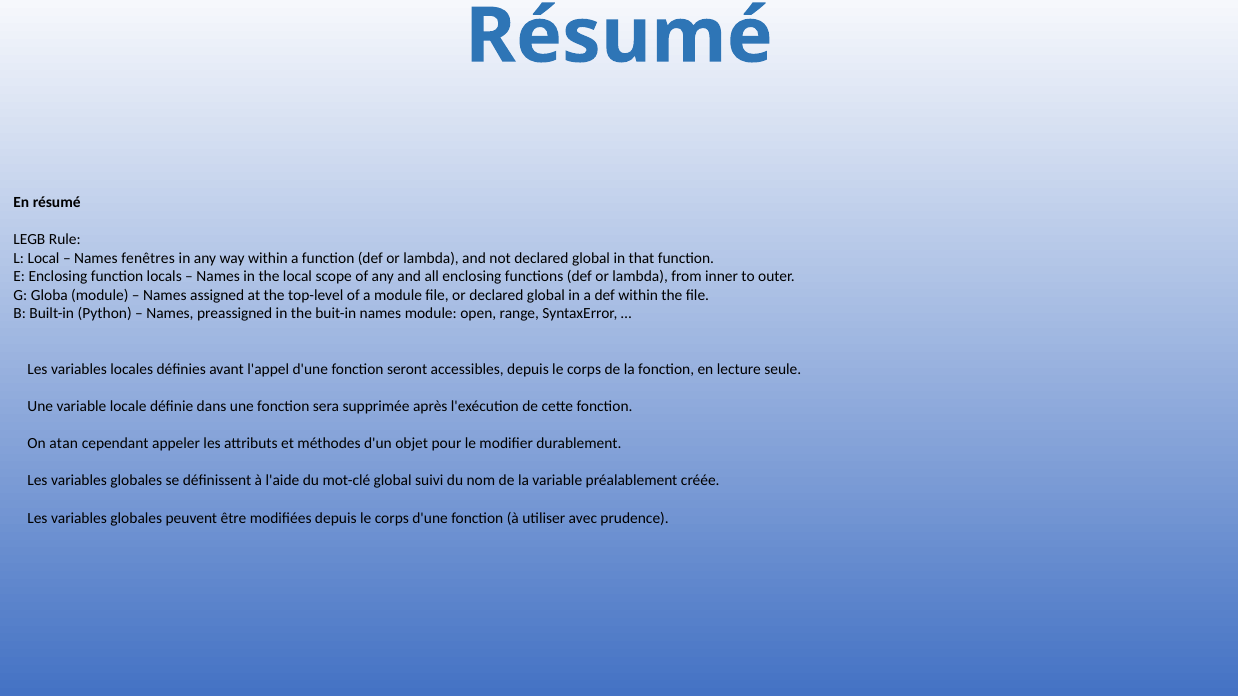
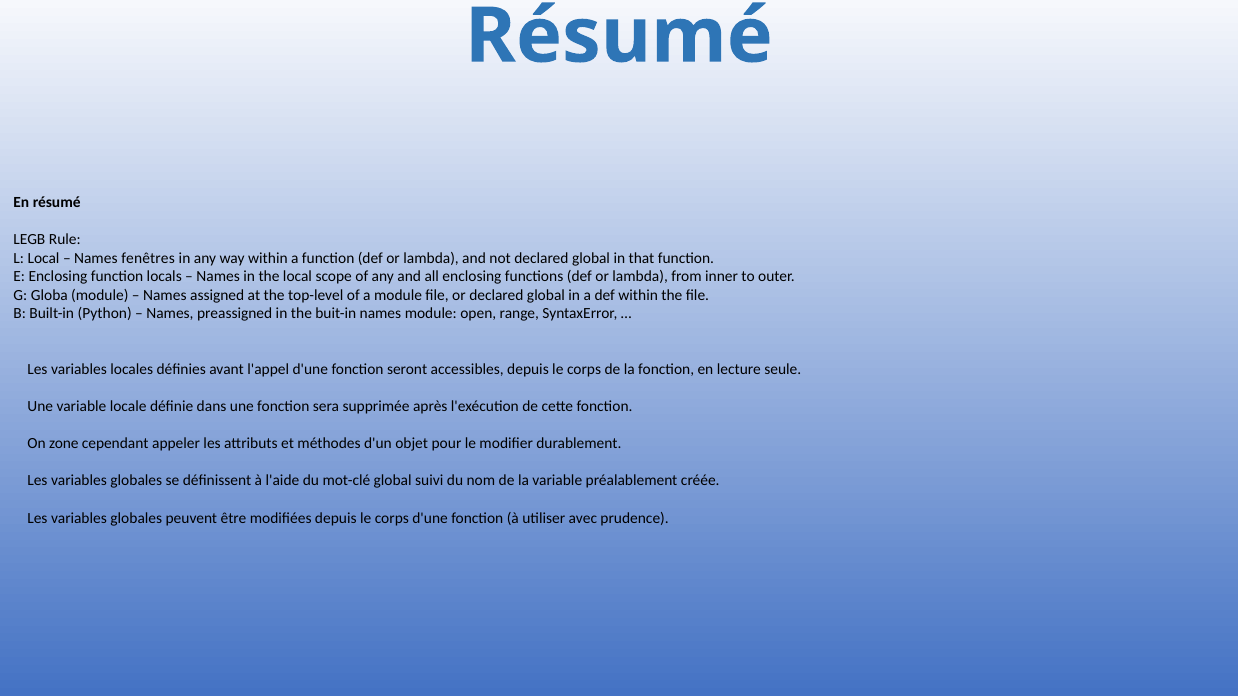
atan: atan -> zone
